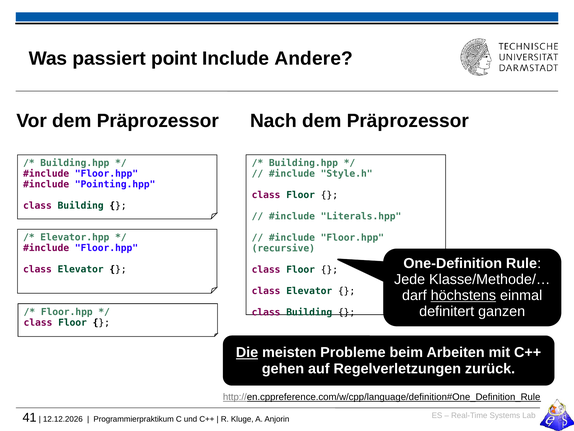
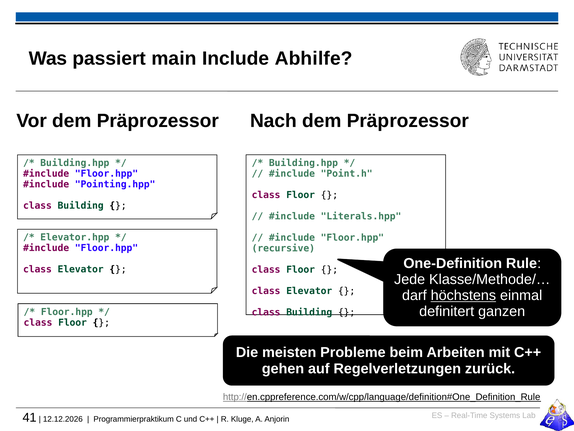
point: point -> main
Andere: Andere -> Abhilfe
Style.h: Style.h -> Point.h
Die underline: present -> none
